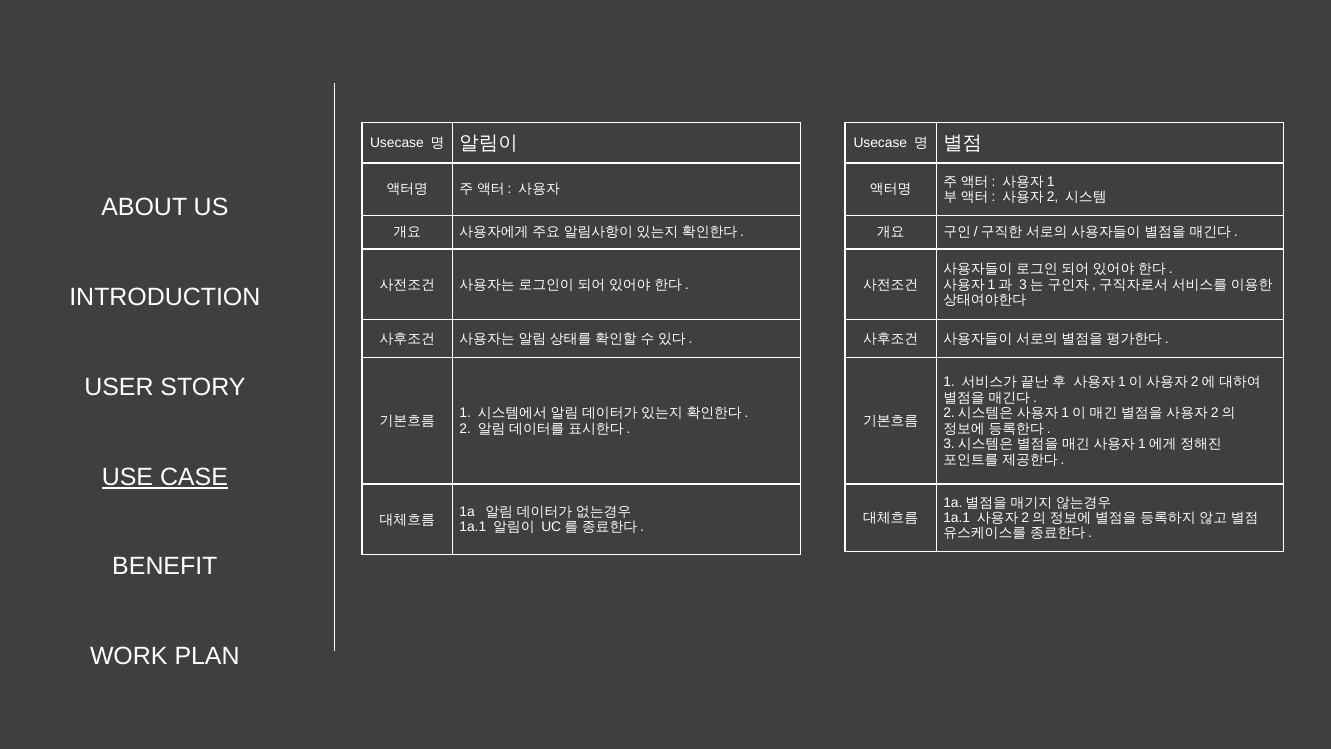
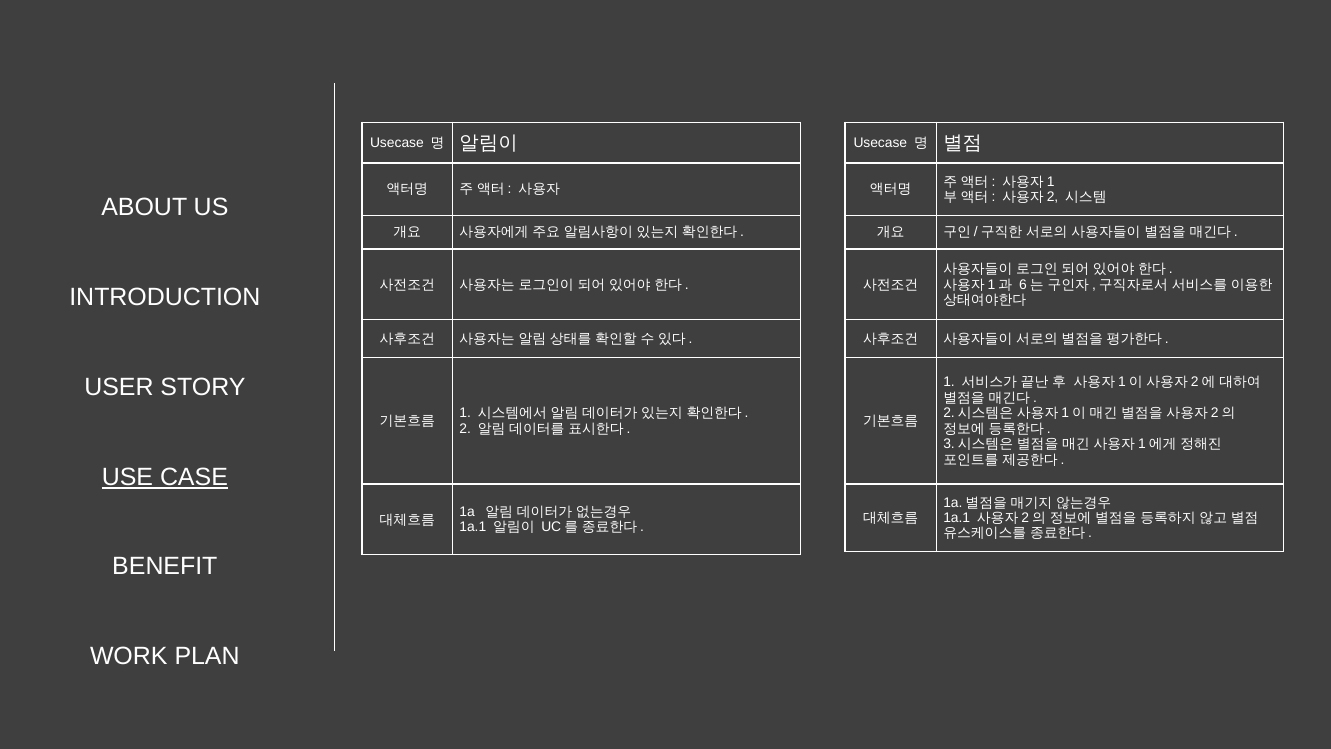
3 at (1023, 284): 3 -> 6
